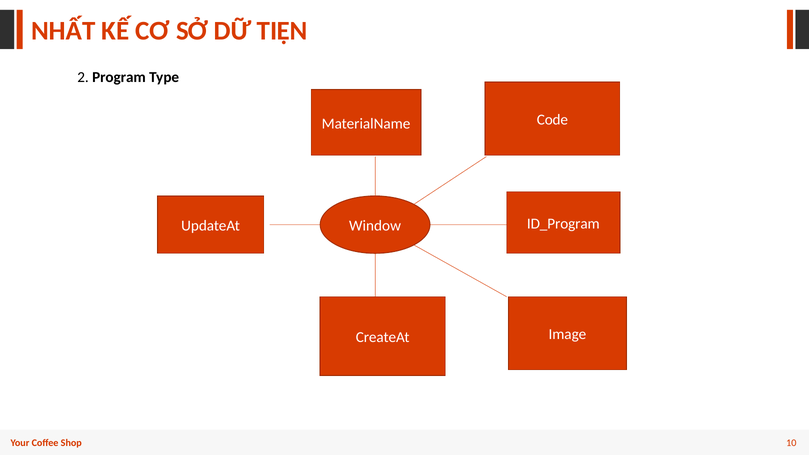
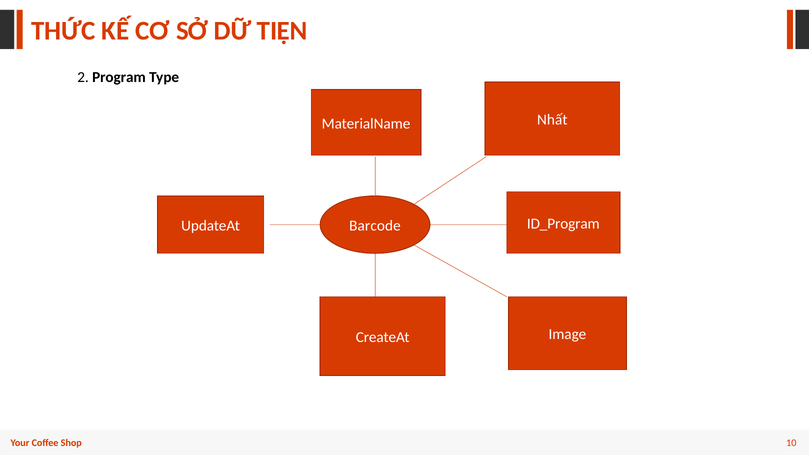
NHẤT: NHẤT -> THỨC
Code: Code -> Nhất
Window: Window -> Barcode
